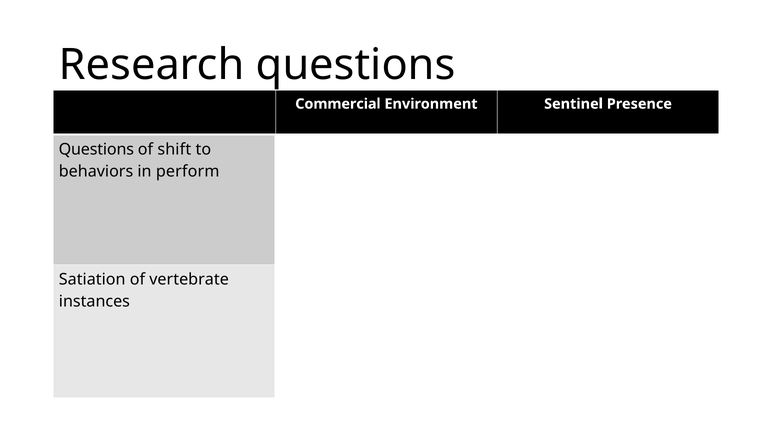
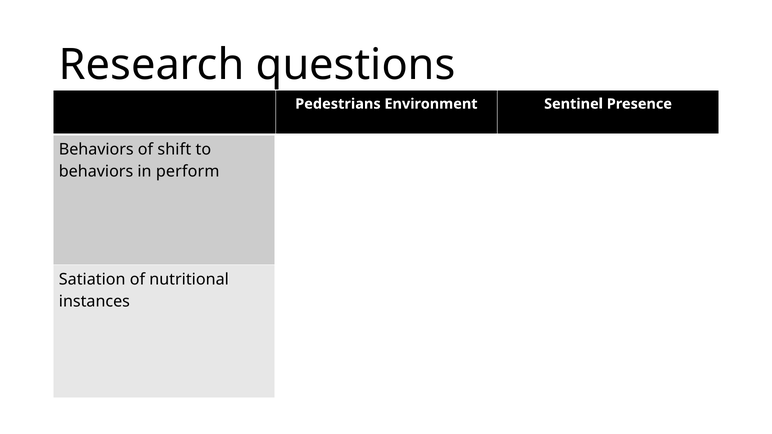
Commercial: Commercial -> Pedestrians
Questions at (96, 150): Questions -> Behaviors
vertebrate: vertebrate -> nutritional
